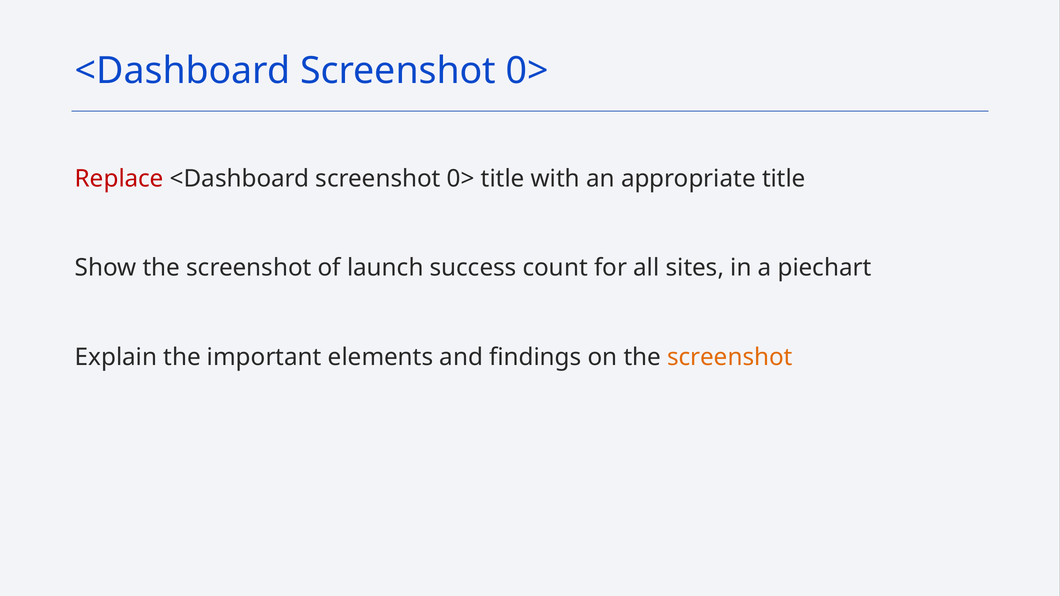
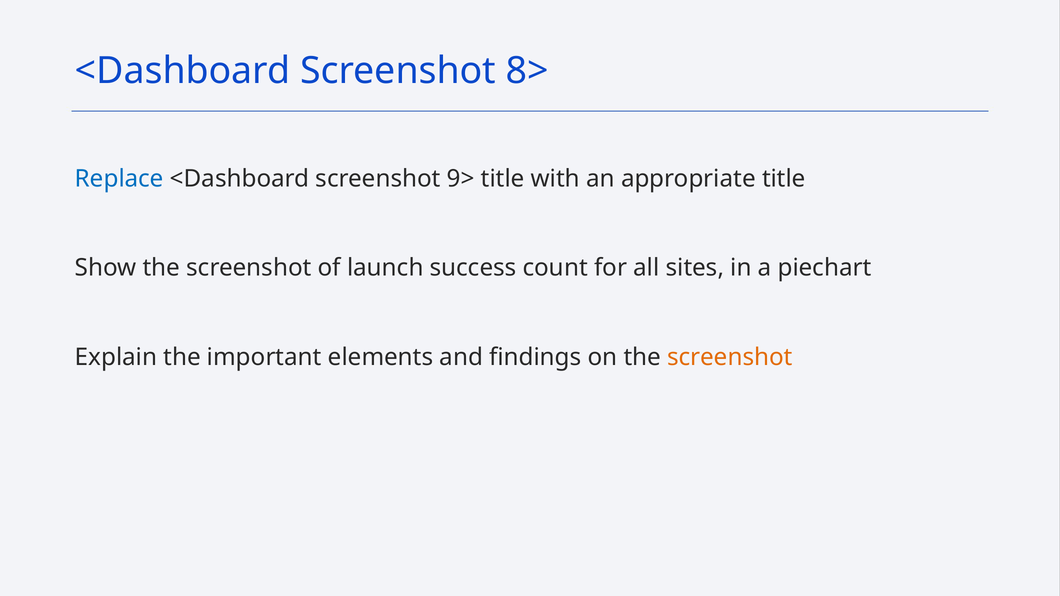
0> at (527, 71): 0> -> 8>
Replace colour: red -> blue
0> at (461, 179): 0> -> 9>
